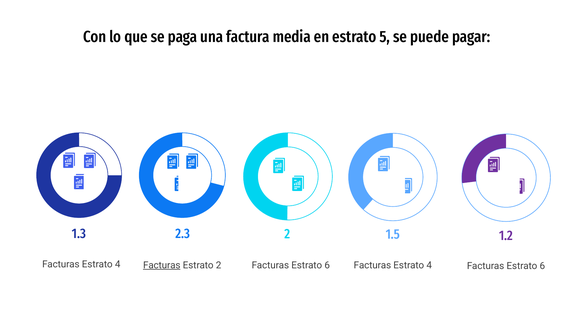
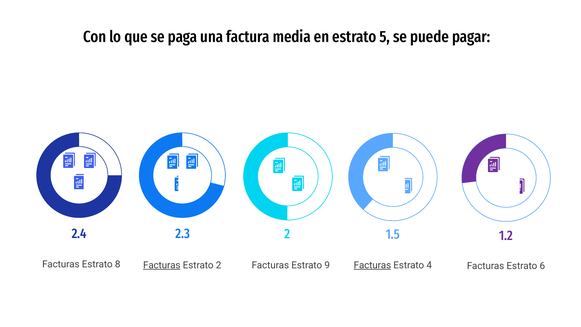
1.3: 1.3 -> 2.4
4 at (118, 264): 4 -> 8
Facturas at (372, 265) underline: none -> present
6 at (327, 265): 6 -> 9
